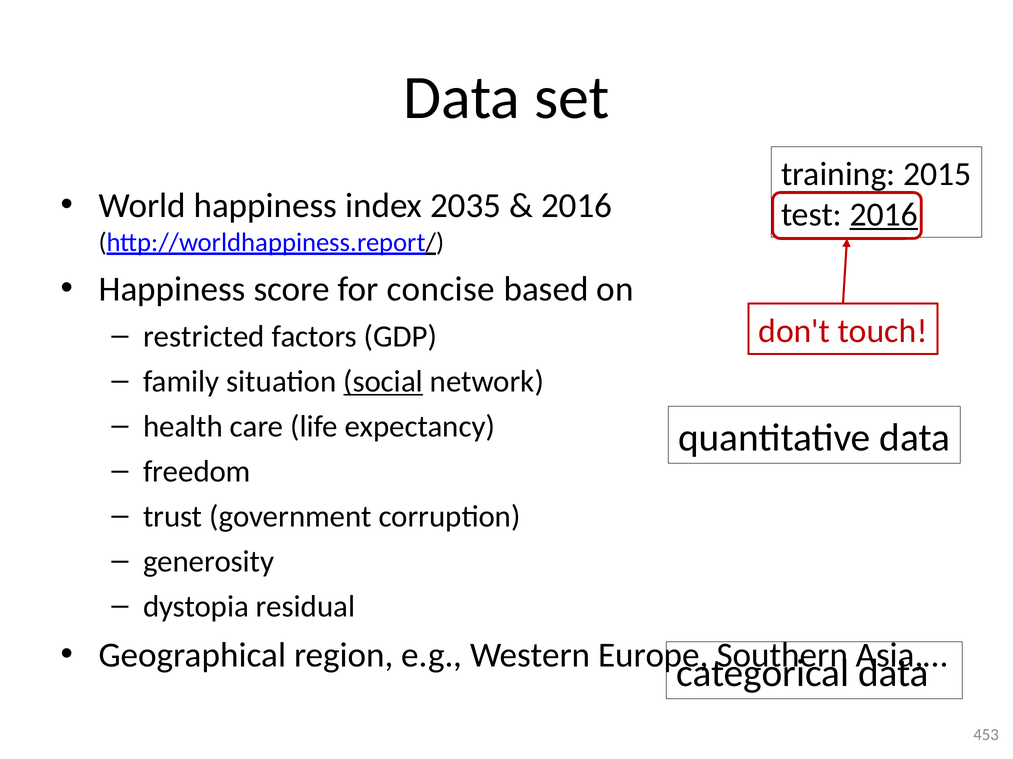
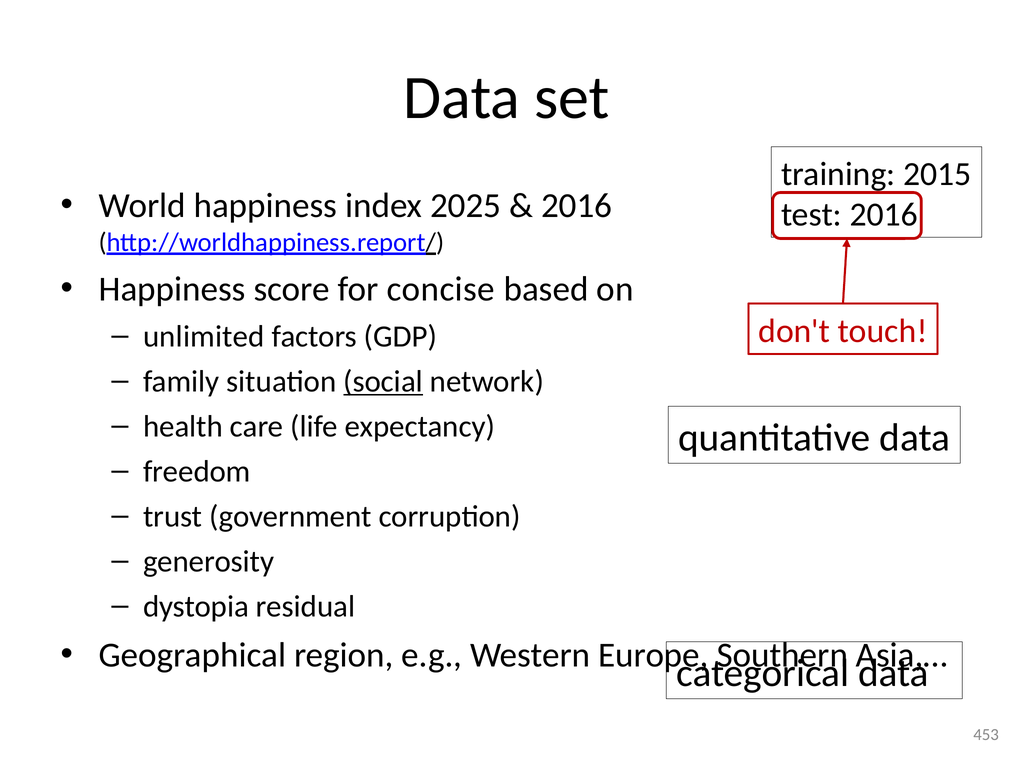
2035: 2035 -> 2025
2016 at (884, 215) underline: present -> none
restricted: restricted -> unlimited
